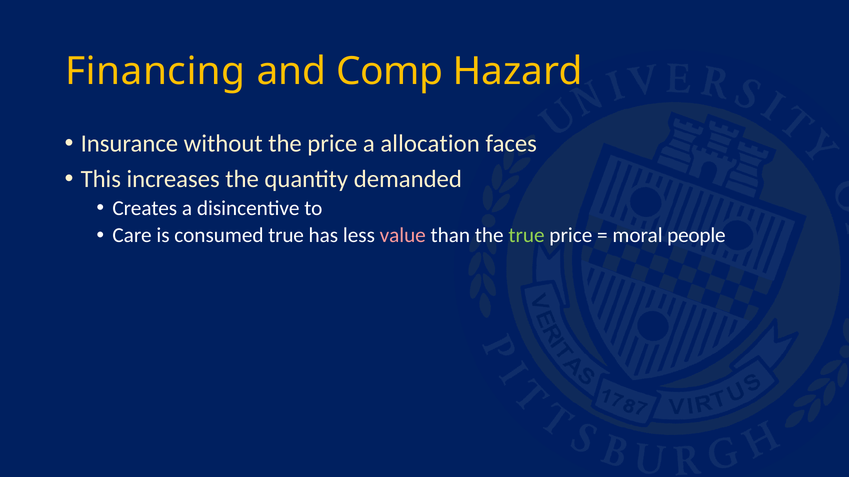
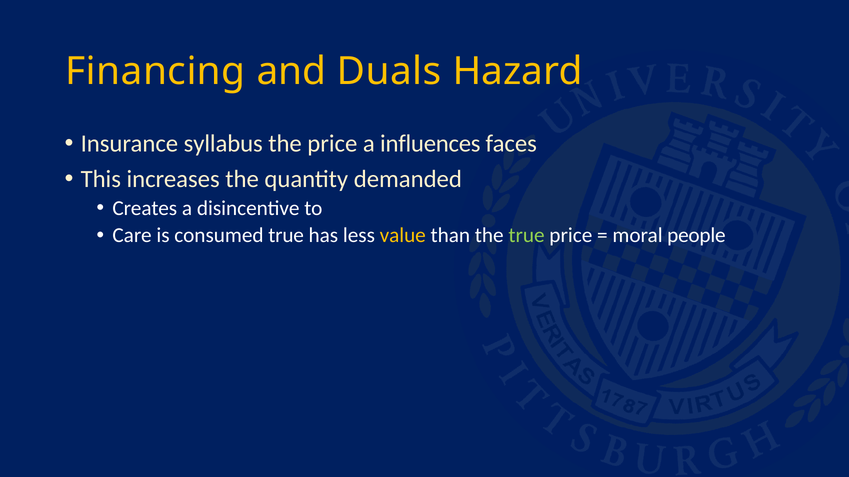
Comp: Comp -> Duals
without: without -> syllabus
allocation: allocation -> influences
value colour: pink -> yellow
